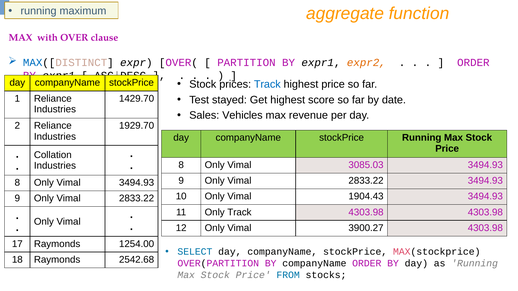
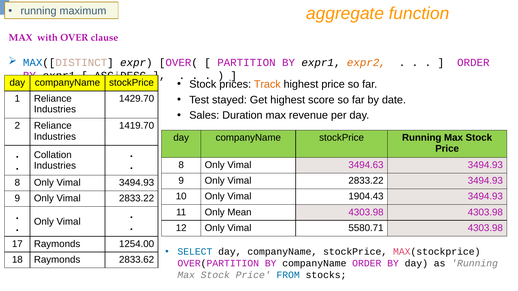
Track at (267, 84) colour: blue -> orange
Vehicles: Vehicles -> Duration
1929.70: 1929.70 -> 1419.70
3085.03: 3085.03 -> 3494.63
Only Track: Track -> Mean
3900.27: 3900.27 -> 5580.71
2542.68: 2542.68 -> 2833.62
